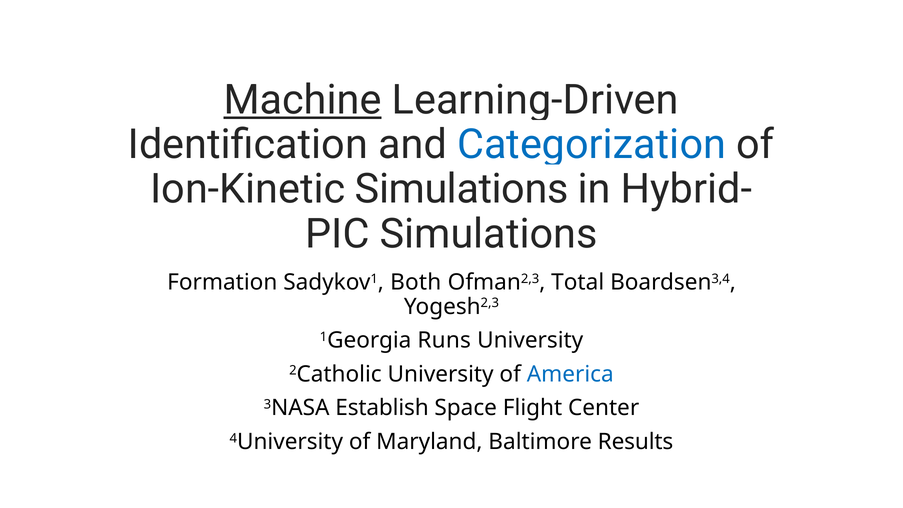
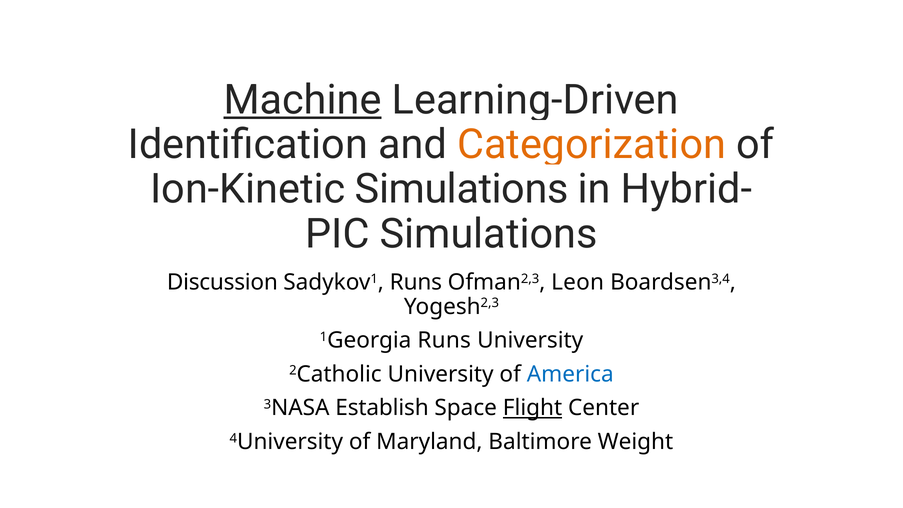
Categorization colour: blue -> orange
Formation: Formation -> Discussion
Sadykov1 Both: Both -> Runs
Total: Total -> Leon
Flight underline: none -> present
Results: Results -> Weight
